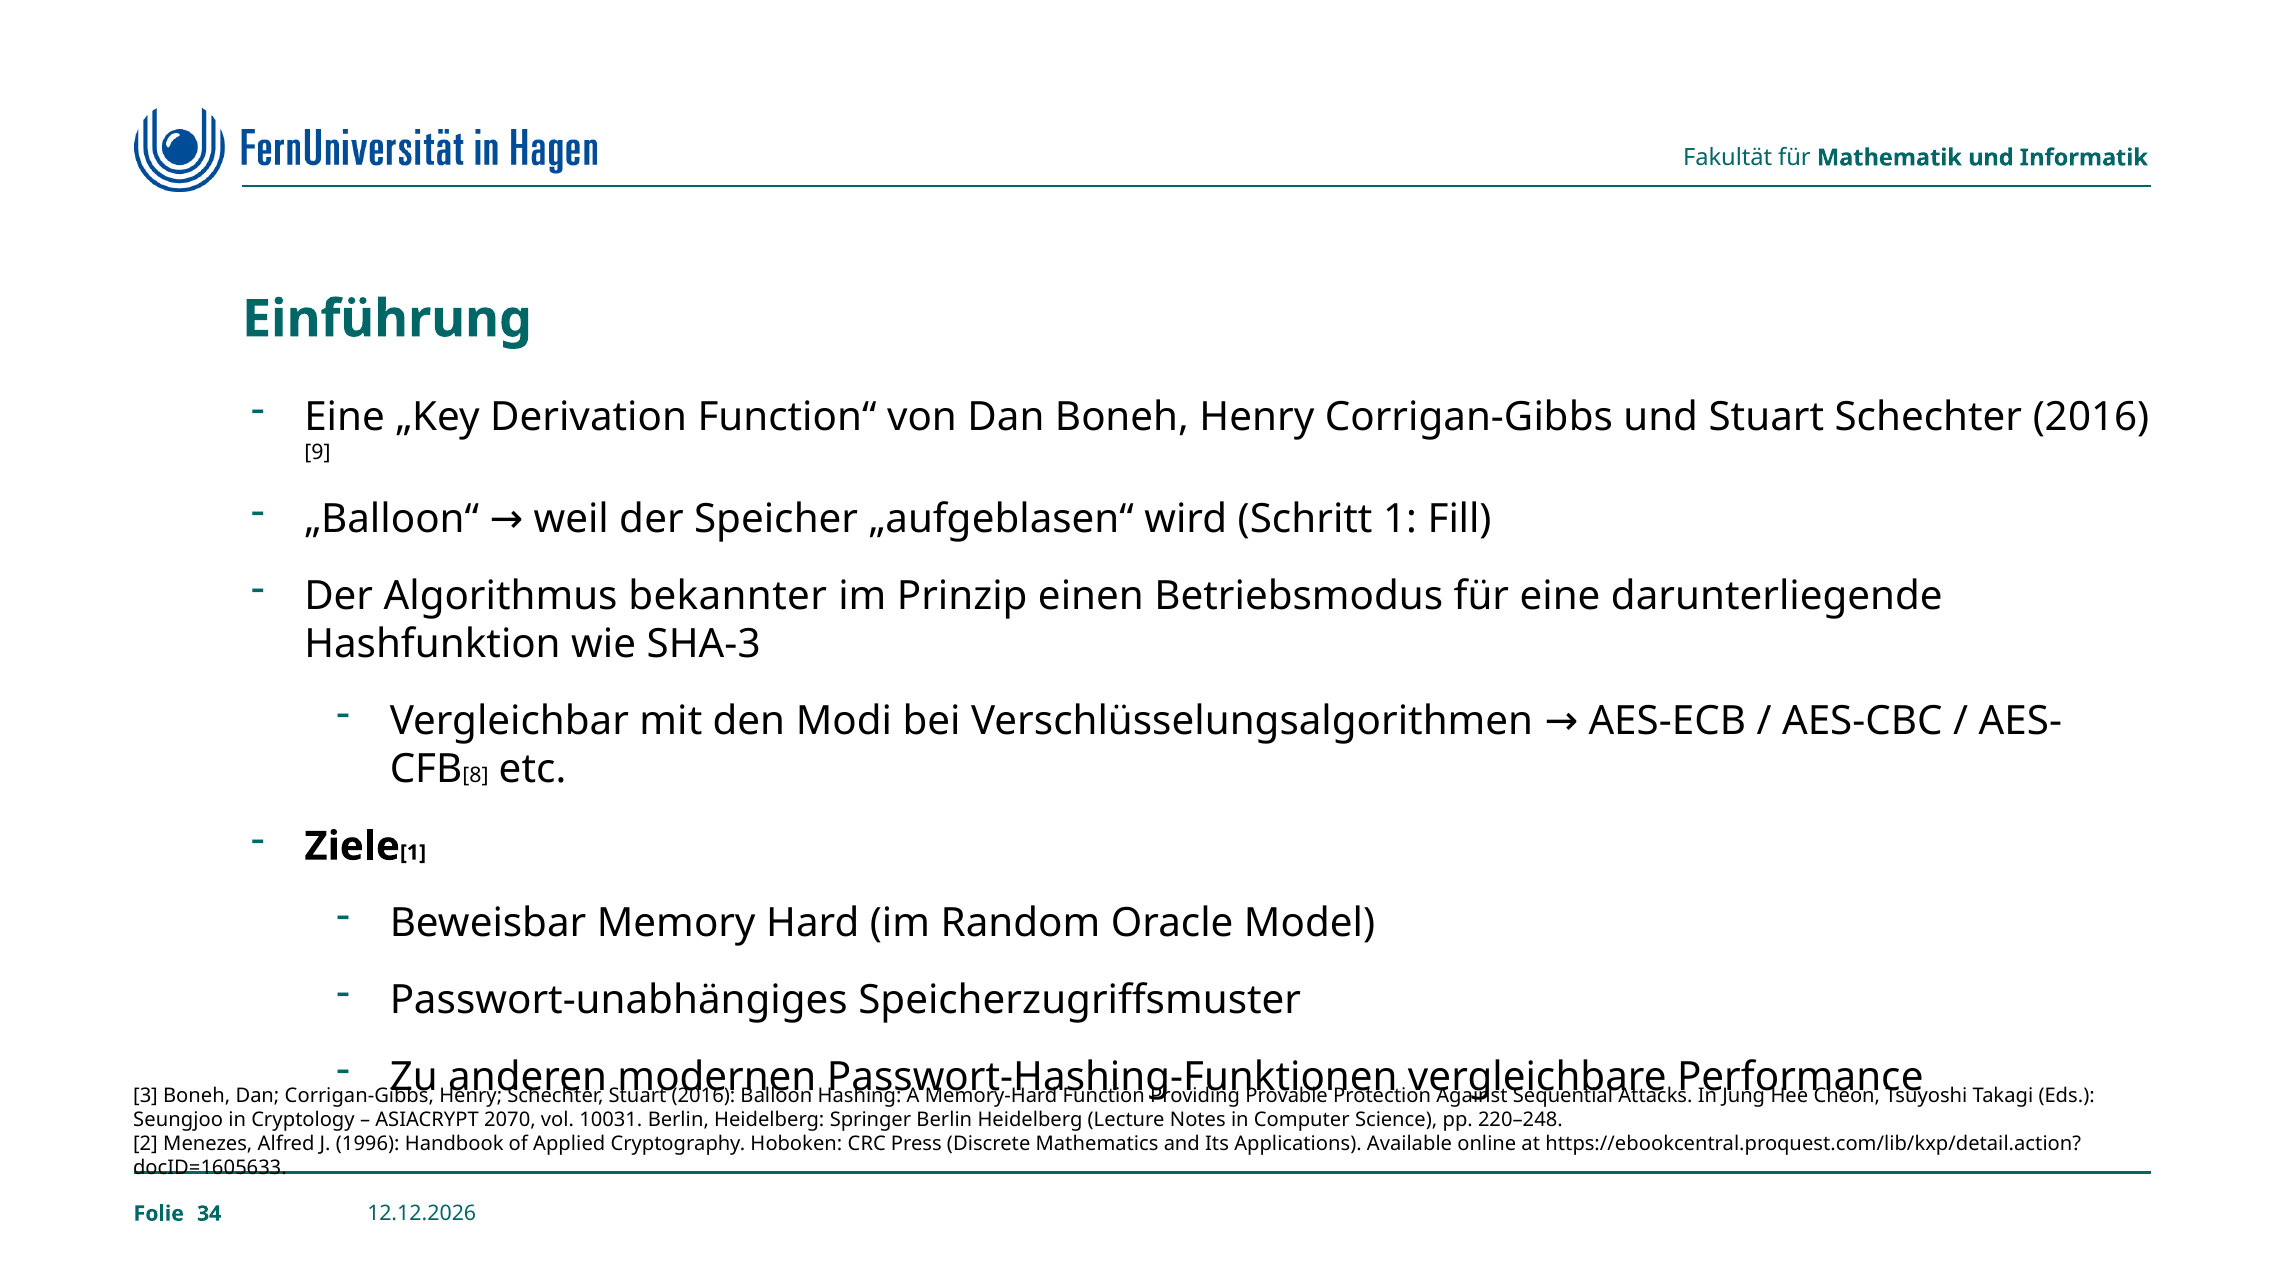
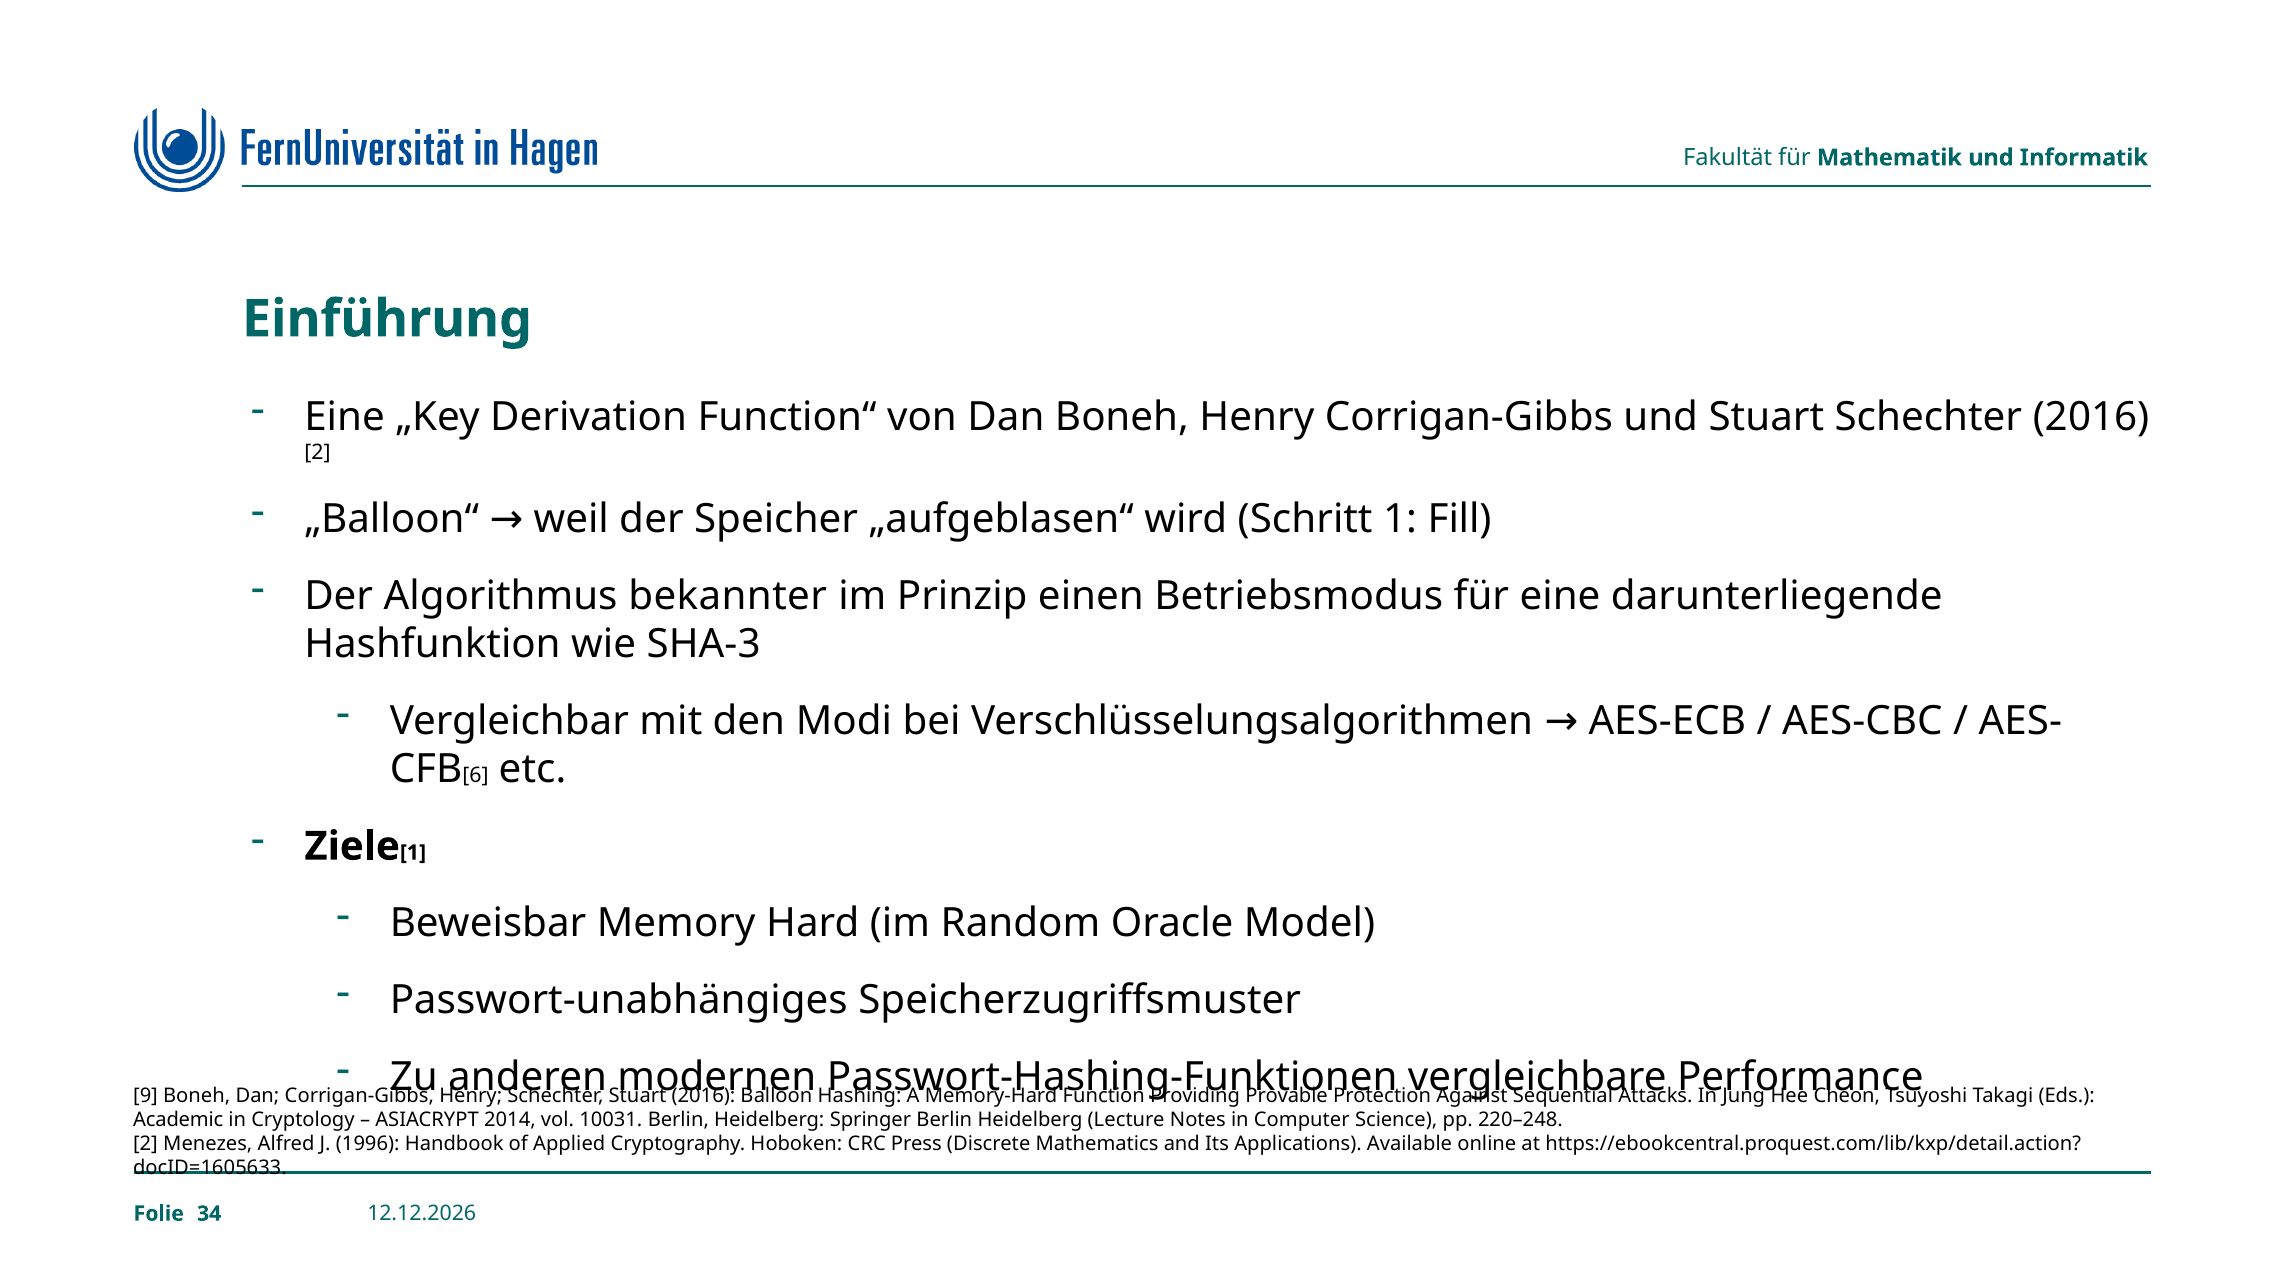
9 at (317, 452): 9 -> 2
8: 8 -> 6
3: 3 -> 9
Seungjoo: Seungjoo -> Academic
2070: 2070 -> 2014
